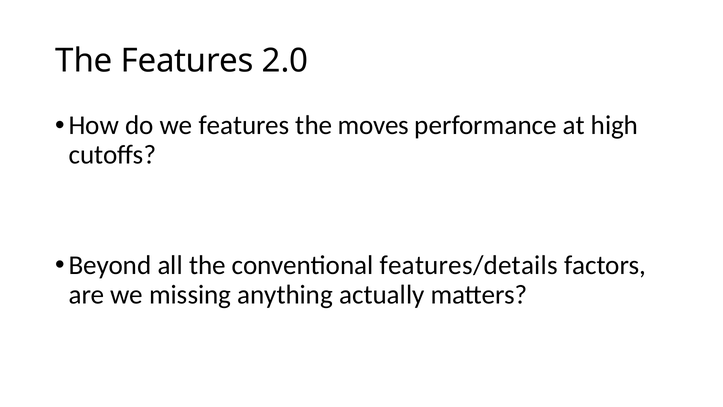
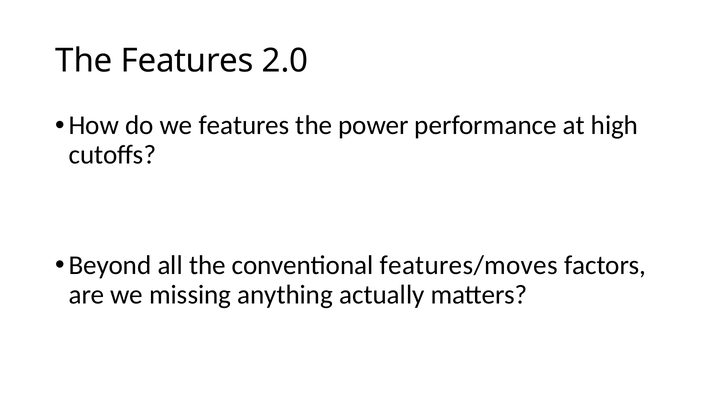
moves: moves -> power
features/details: features/details -> features/moves
